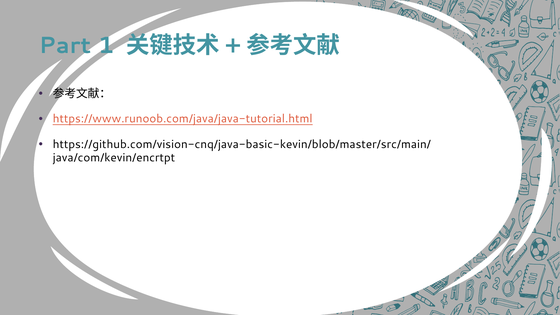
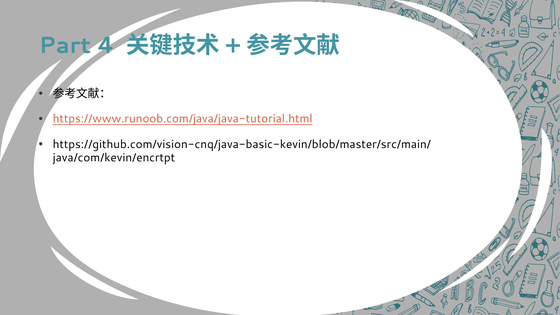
1: 1 -> 4
